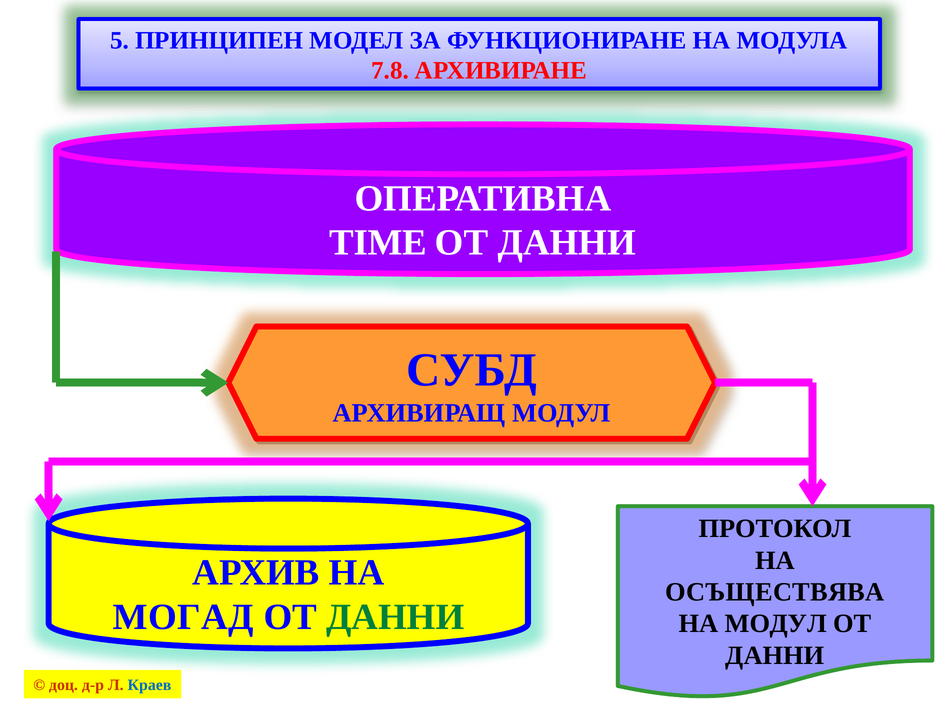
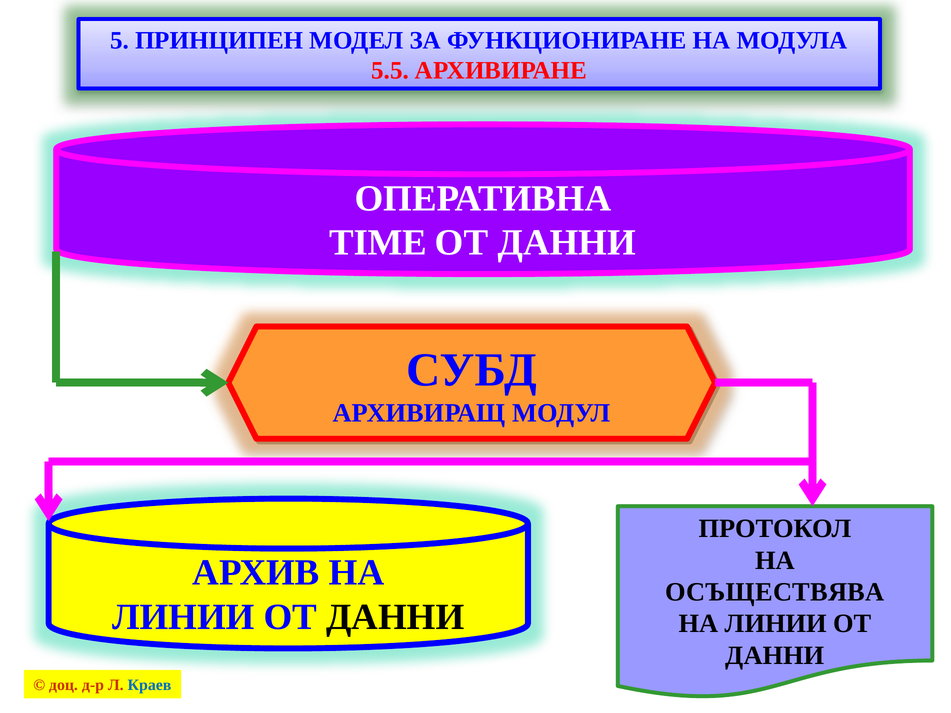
7.8: 7.8 -> 5.5
МОГАД at (183, 617): МОГАД -> ЛИНИИ
ДАННИ at (395, 617) colour: green -> black
МОДУЛ at (776, 624): МОДУЛ -> ЛИНИИ
